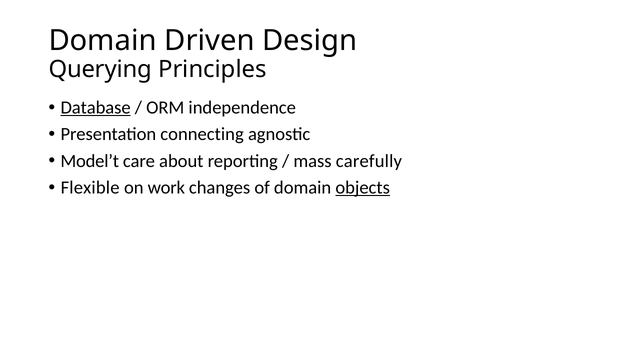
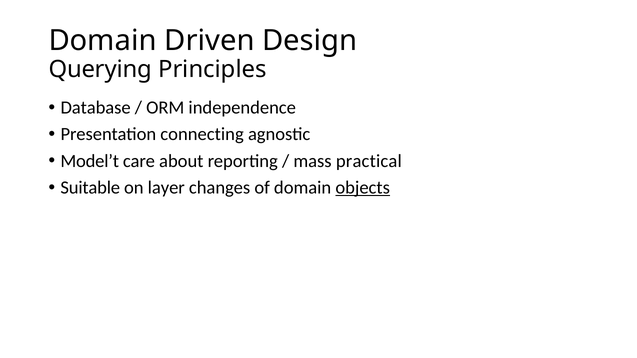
Database underline: present -> none
carefully: carefully -> practical
Flexible: Flexible -> Suitable
work: work -> layer
